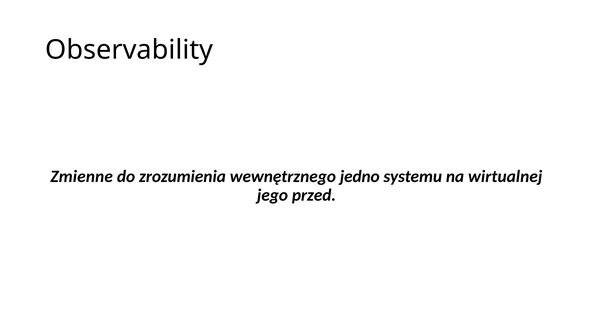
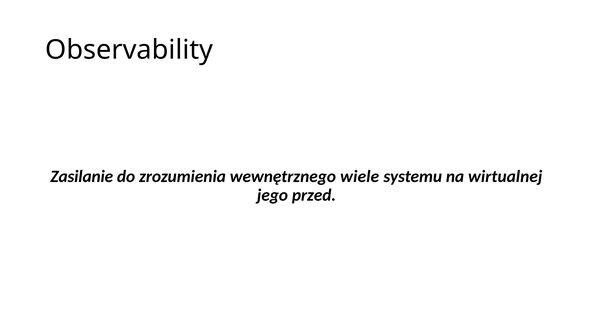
Zmienne: Zmienne -> Zasilanie
jedno: jedno -> wiele
